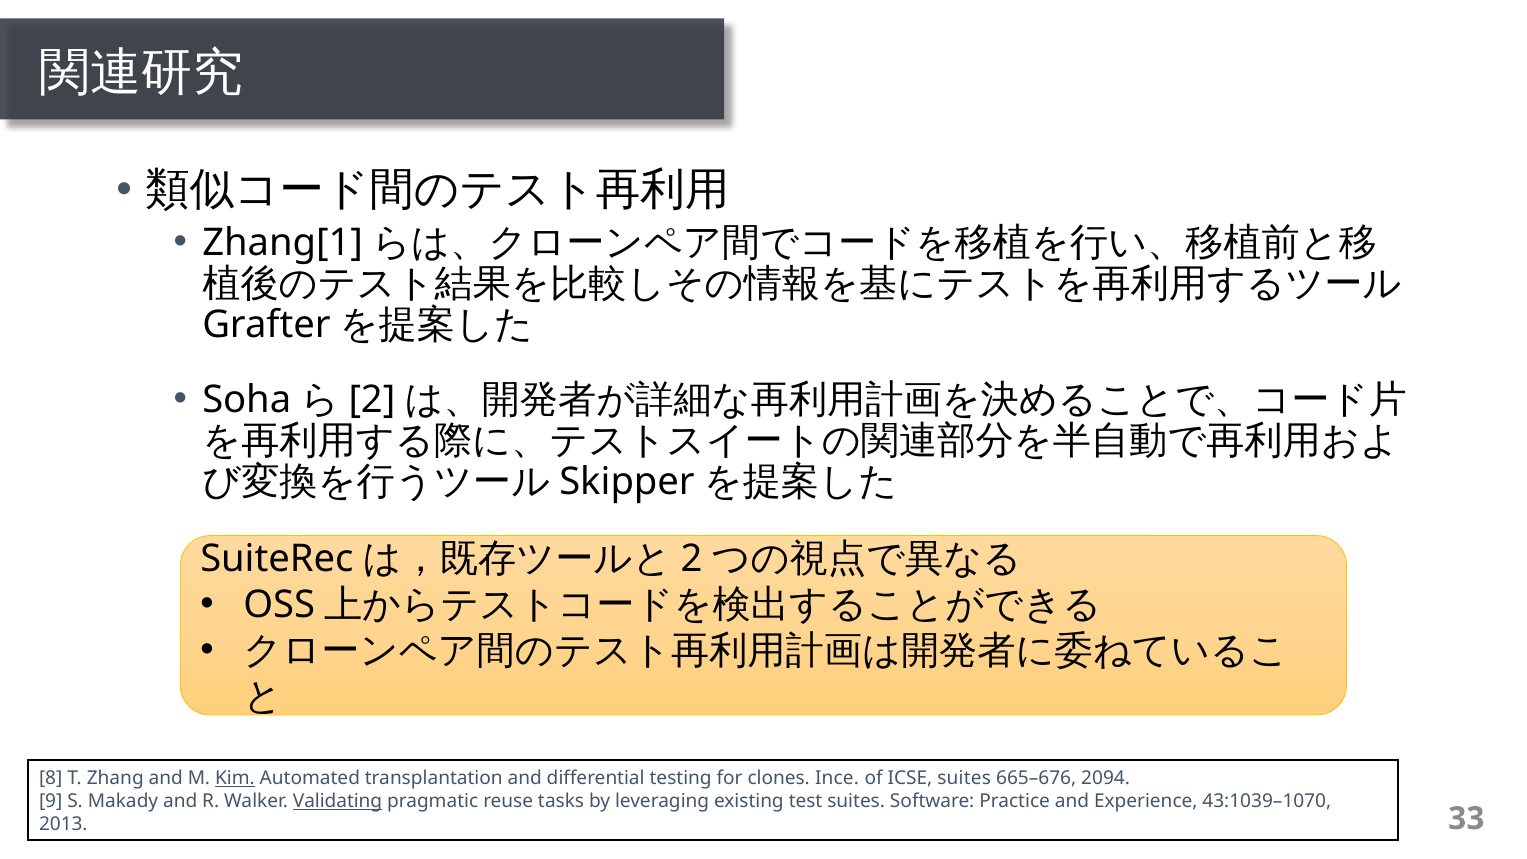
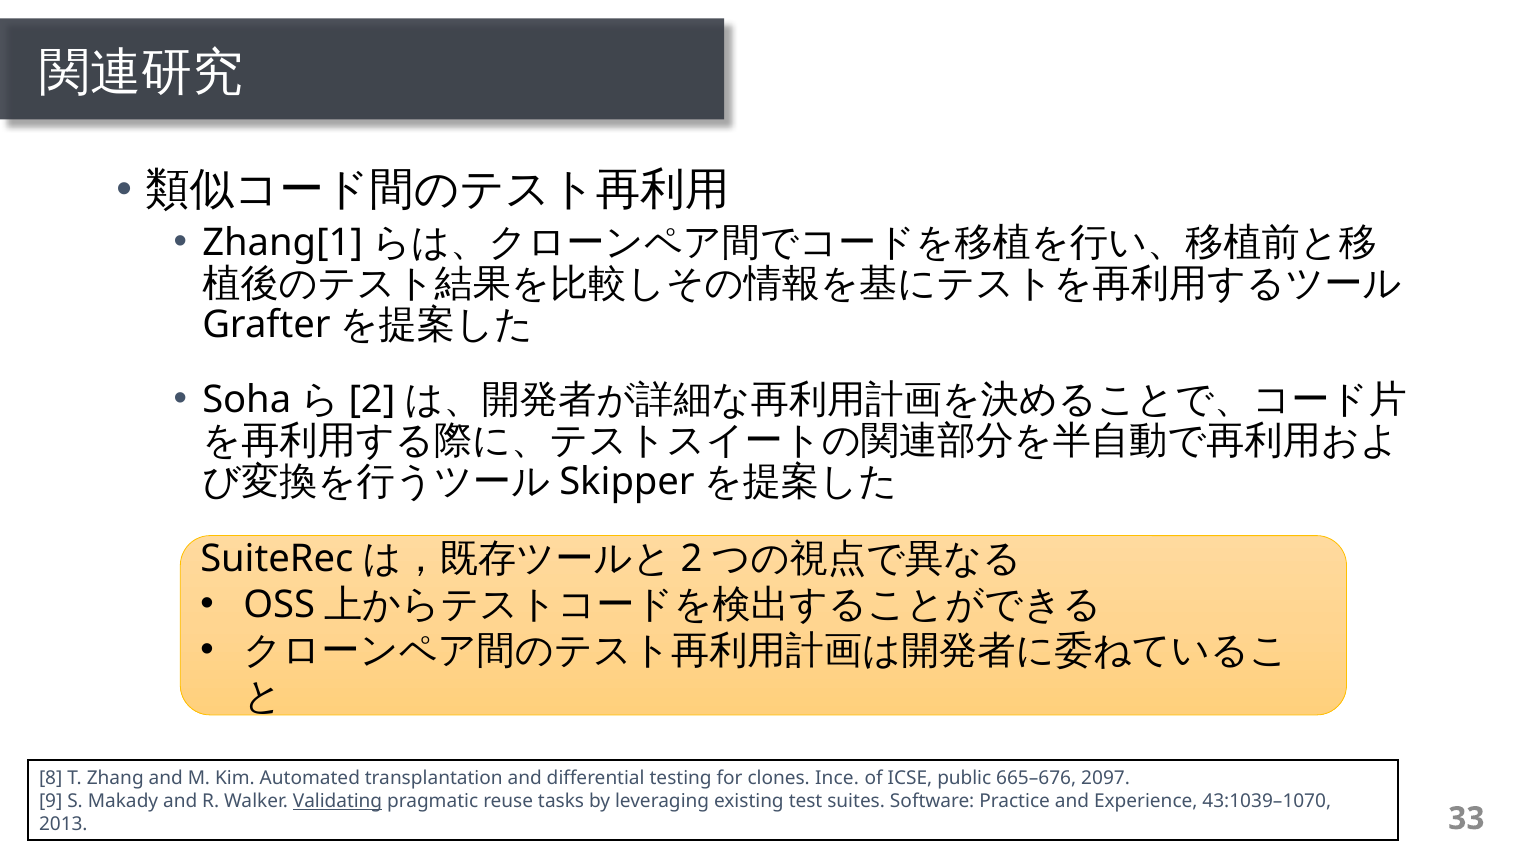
Kim underline: present -> none
ICSE suites: suites -> public
2094: 2094 -> 2097
